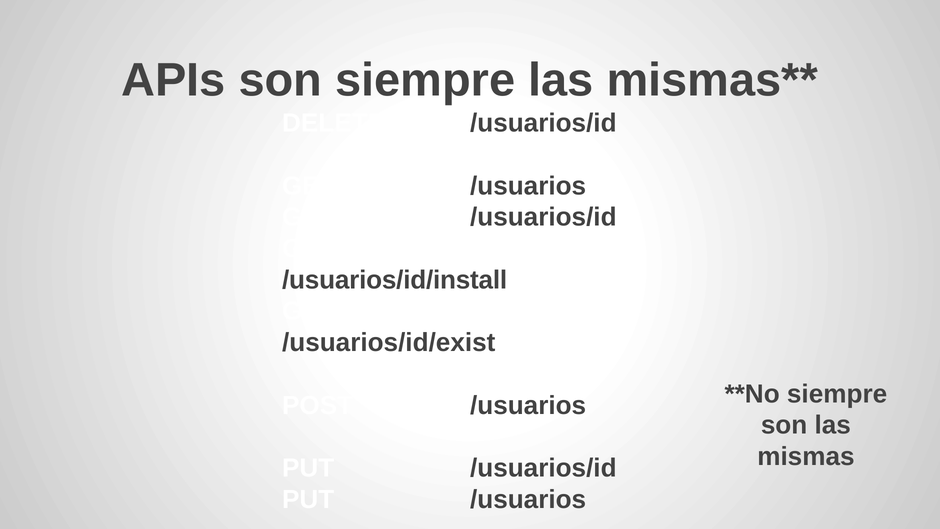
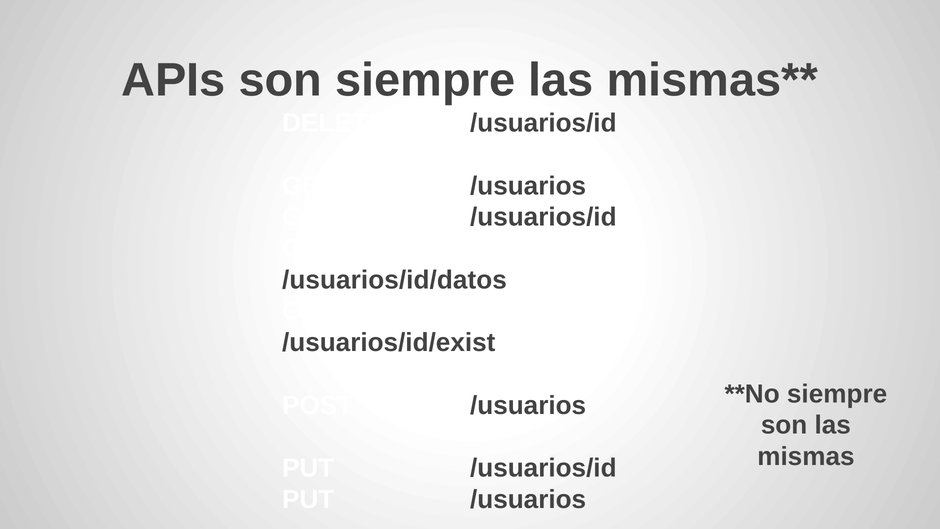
/usuarios/id/install: /usuarios/id/install -> /usuarios/id/datos
